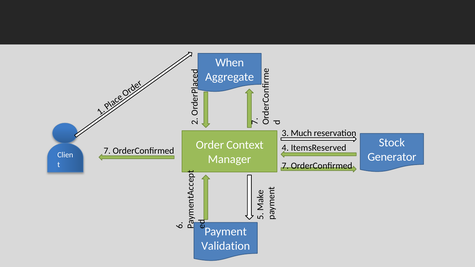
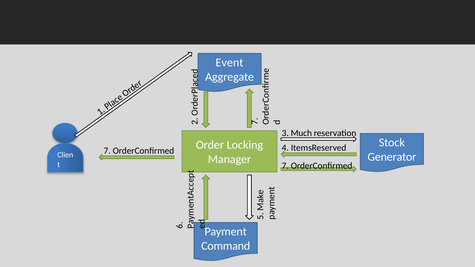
When: When -> Event
Context: Context -> Locking
Validation: Validation -> Command
